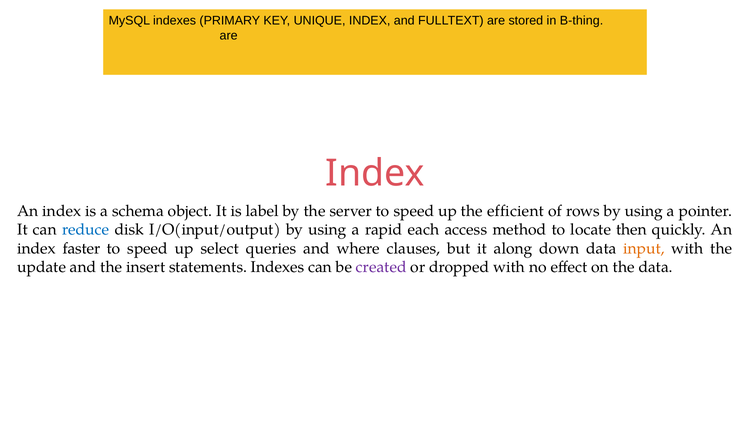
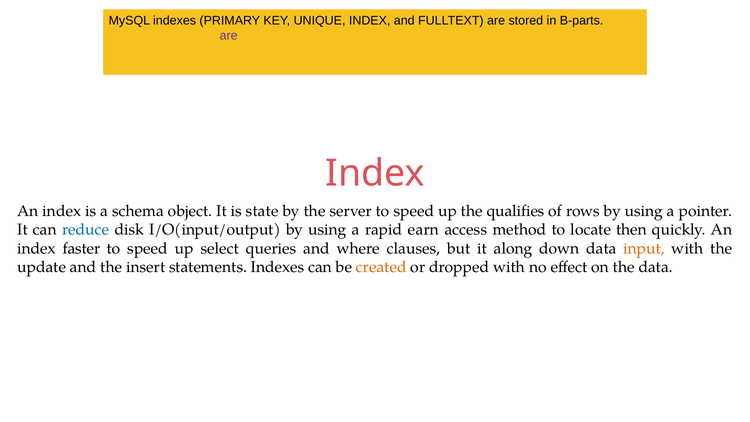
B-thing: B-thing -> B-parts
are at (229, 35) colour: black -> purple
label: label -> state
efficient: efficient -> qualifies
each: each -> earn
created at (381, 267) colour: purple -> orange
